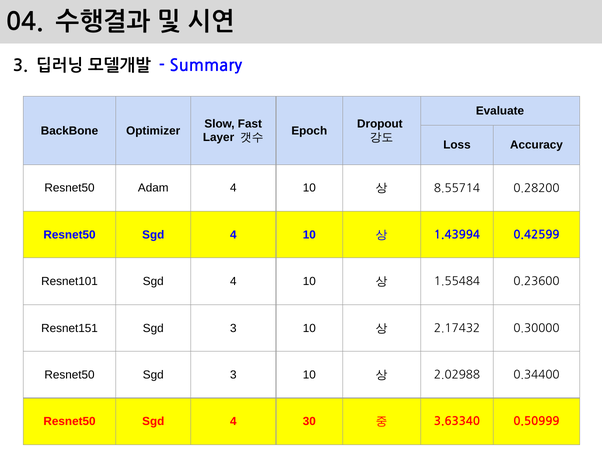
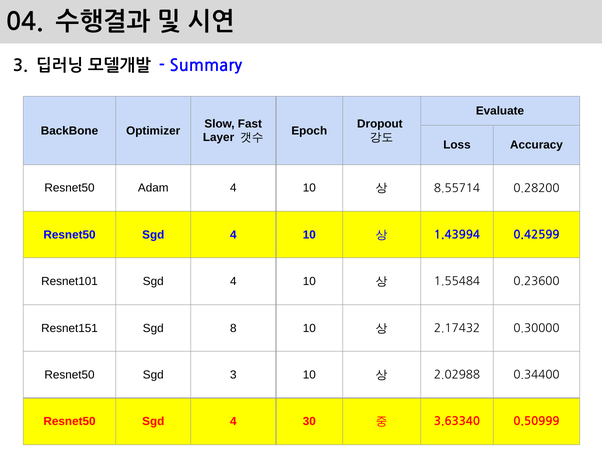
Resnet151 Sgd 3: 3 -> 8
